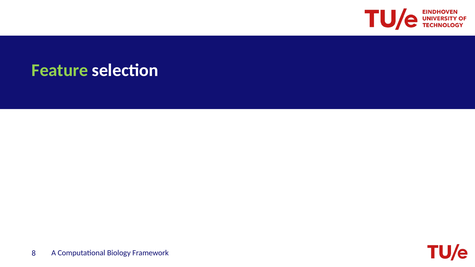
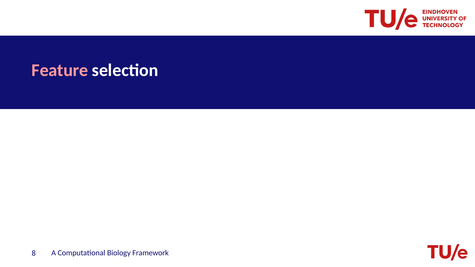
Feature colour: light green -> pink
